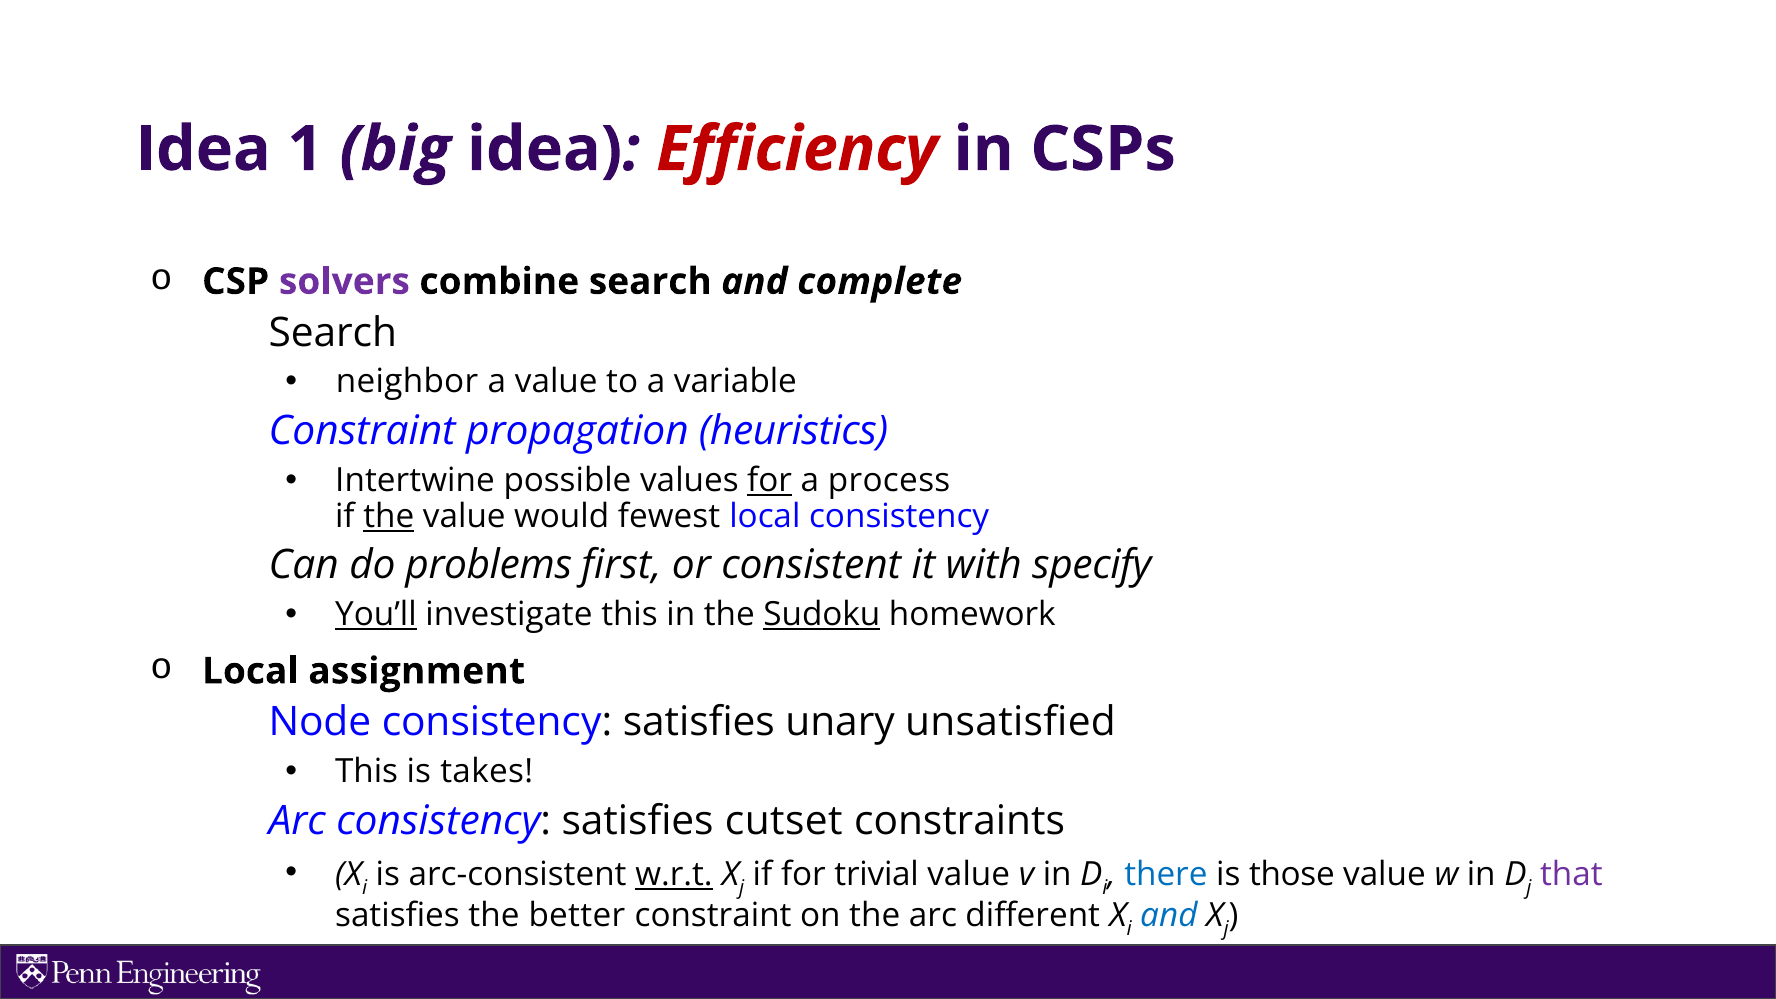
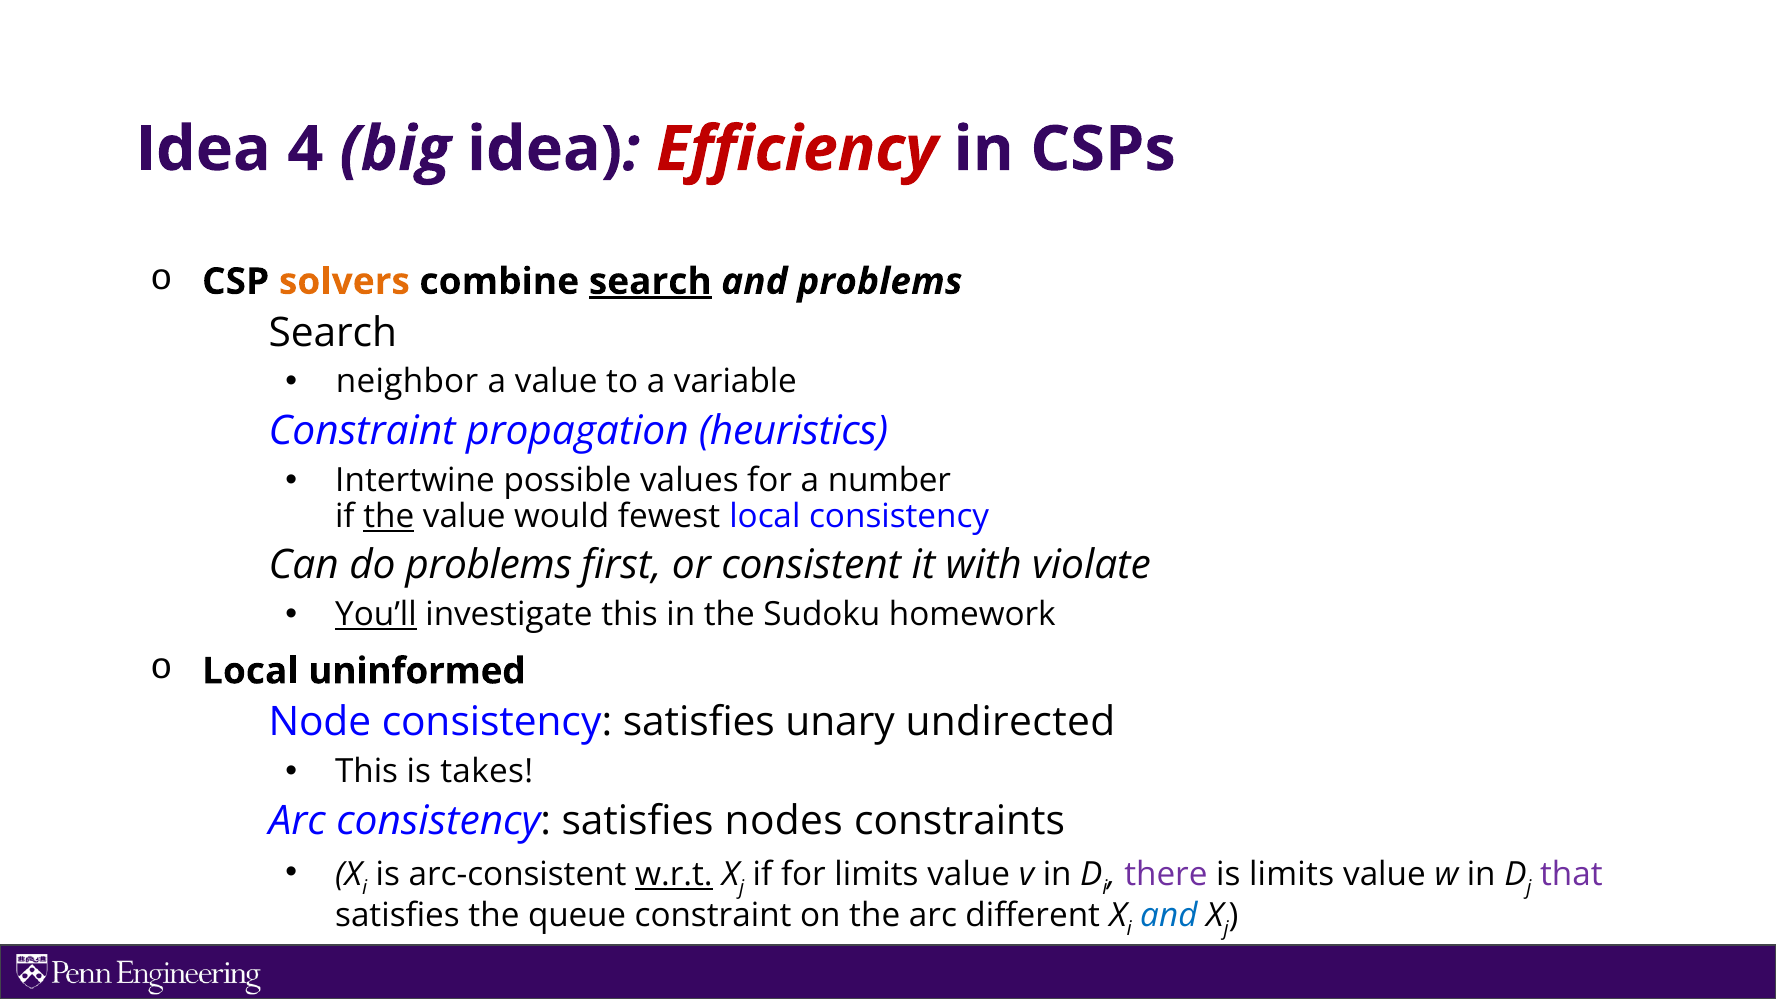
1: 1 -> 4
solvers colour: purple -> orange
search underline: none -> present
and complete: complete -> problems
for at (770, 481) underline: present -> none
process: process -> number
specify: specify -> violate
Sudoku underline: present -> none
assignment: assignment -> uninformed
unsatisfied: unsatisfied -> undirected
cutset: cutset -> nodes
for trivial: trivial -> limits
there colour: blue -> purple
is those: those -> limits
better: better -> queue
